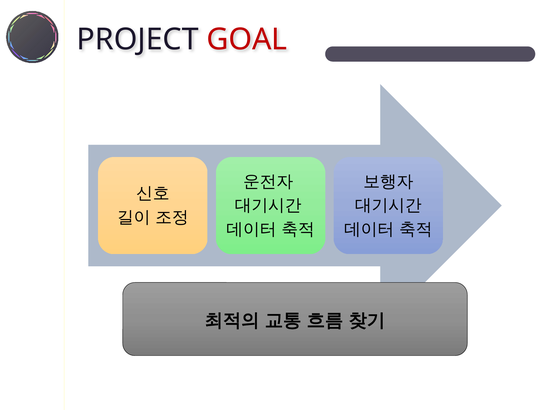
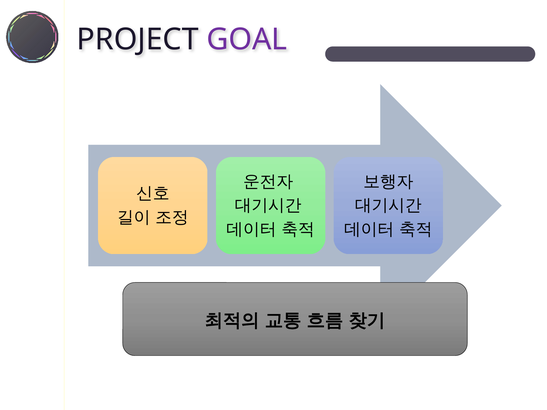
GOAL colour: red -> purple
